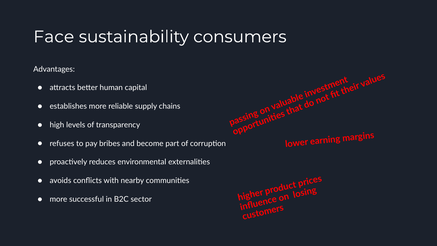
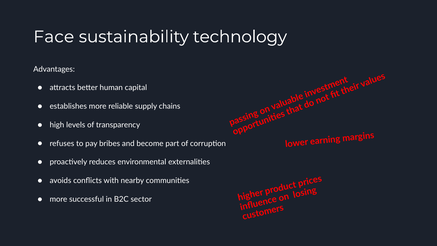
consumers: consumers -> technology
